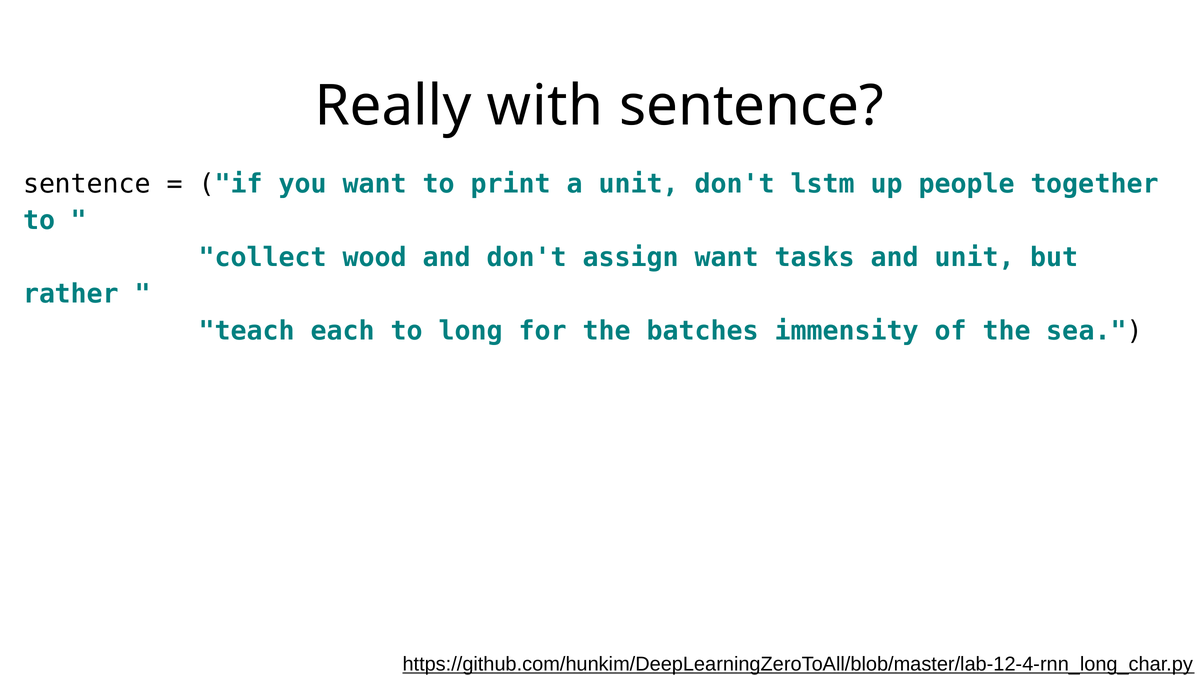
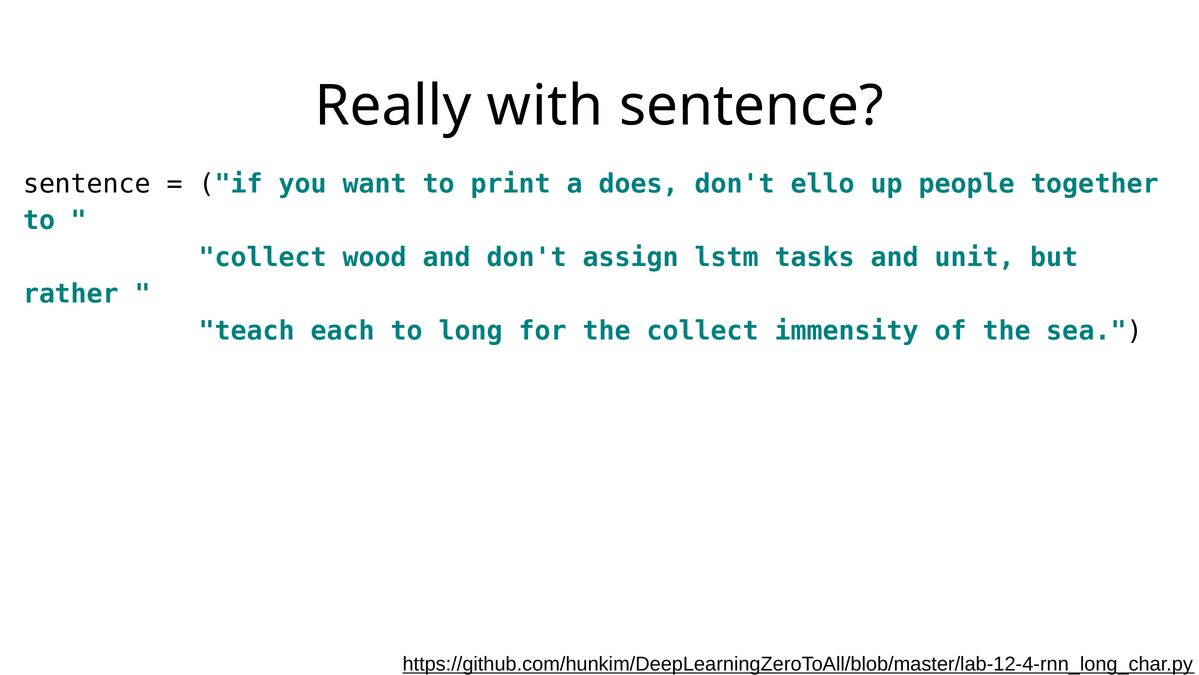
a unit: unit -> does
lstm: lstm -> ello
assign want: want -> lstm
the batches: batches -> collect
